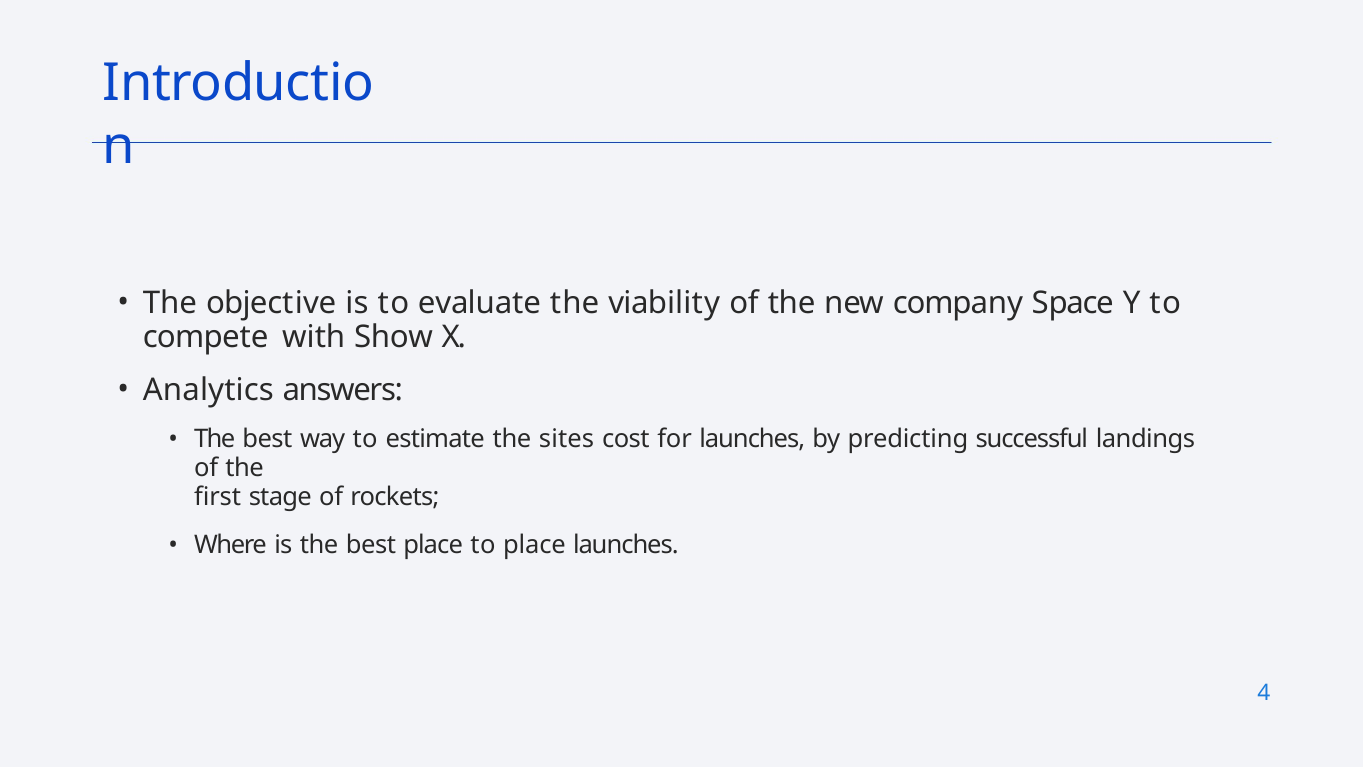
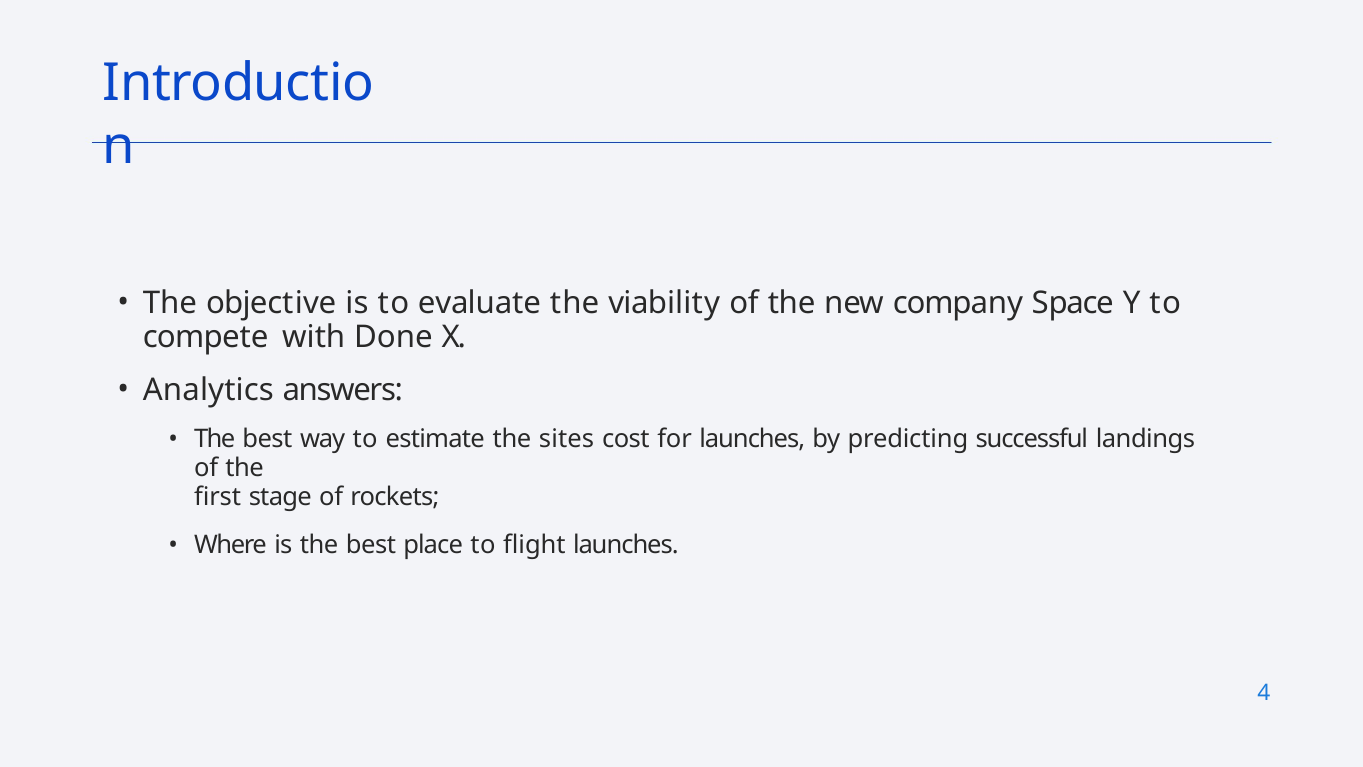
Show: Show -> Done
to place: place -> flight
